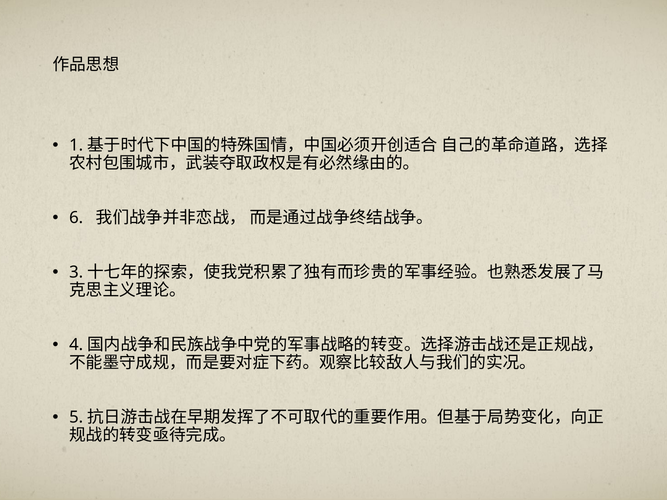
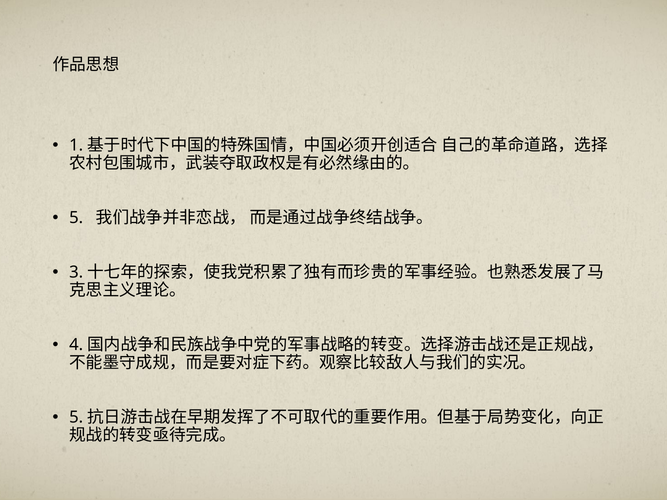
6: 6 -> 5
